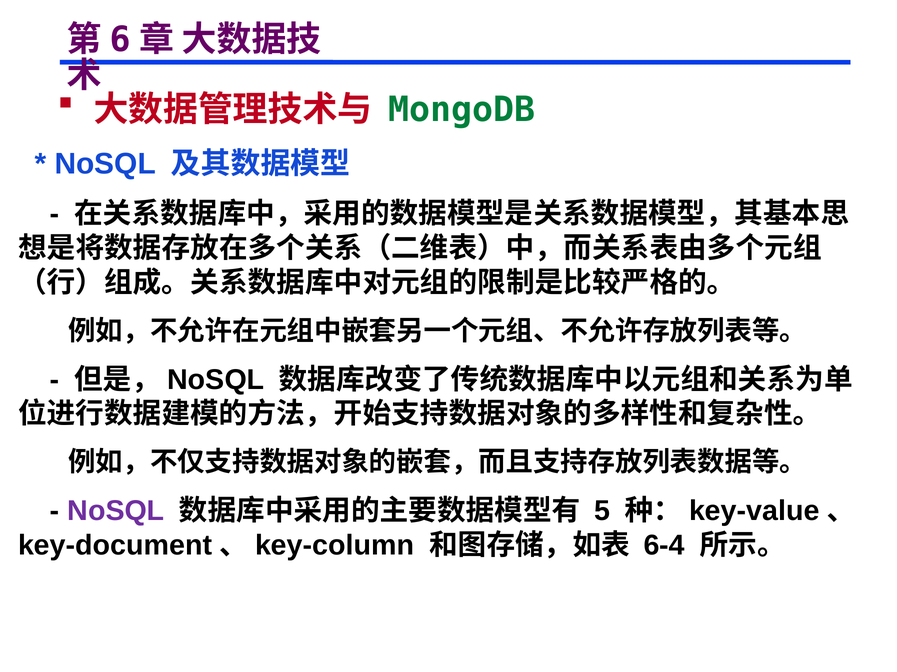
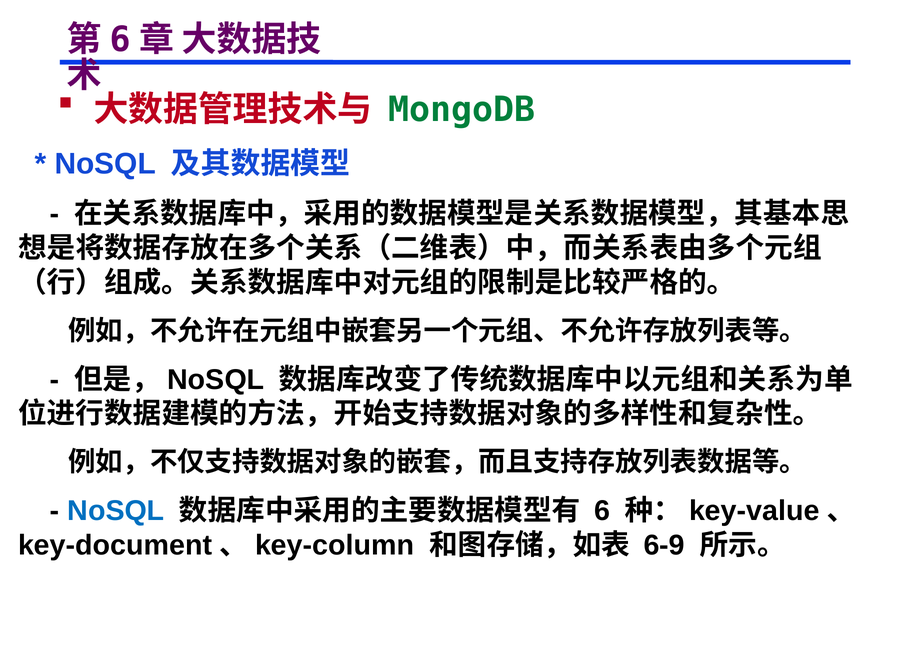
NoSQL at (116, 512) colour: purple -> blue
5: 5 -> 6
6-4: 6-4 -> 6-9
